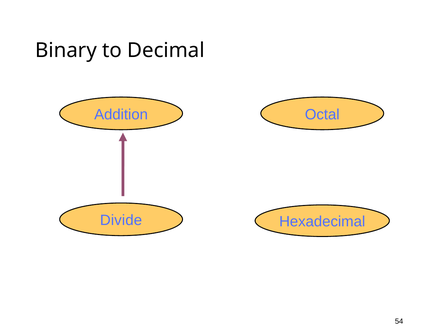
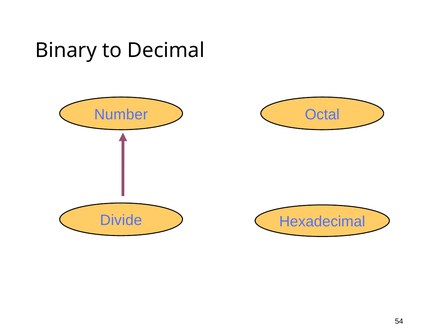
Addition: Addition -> Number
